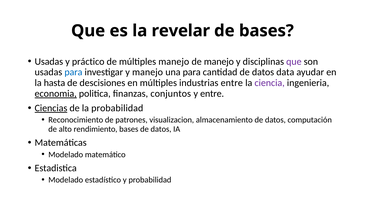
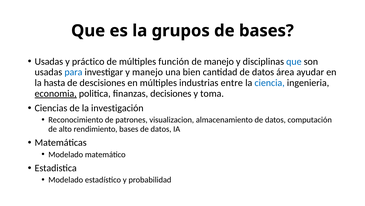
revelar: revelar -> grupos
múltiples manejo: manejo -> función
que at (294, 61) colour: purple -> blue
una para: para -> bien
data: data -> área
ciencia colour: purple -> blue
conjuntos: conjuntos -> decisiones
y entre: entre -> toma
Ciencias underline: present -> none
la probabilidad: probabilidad -> investigación
